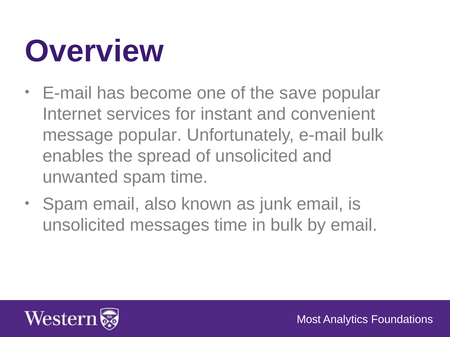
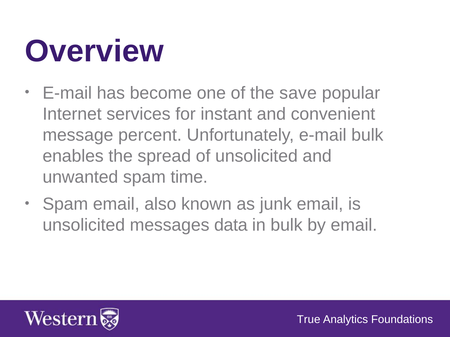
message popular: popular -> percent
messages time: time -> data
Most: Most -> True
